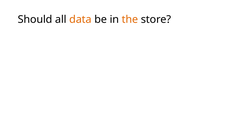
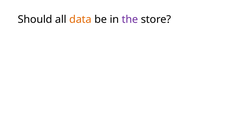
the colour: orange -> purple
